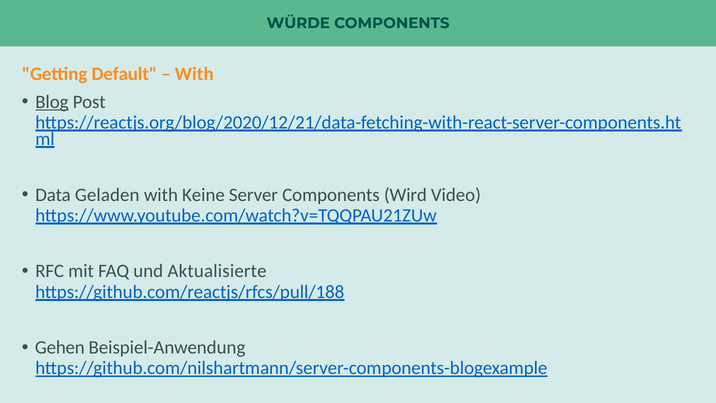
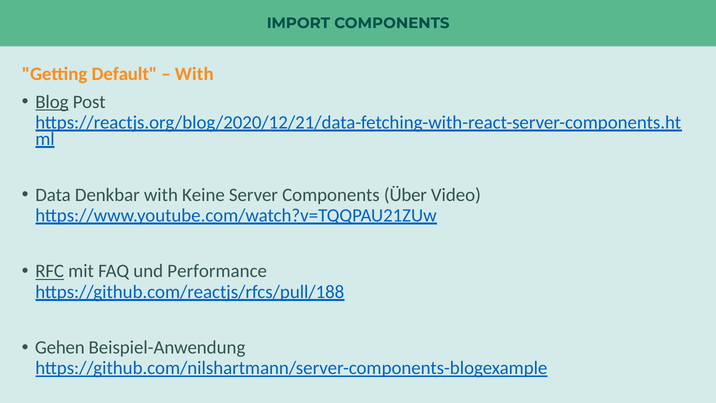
WÜRDE: WÜRDE -> IMPORT
Geladen: Geladen -> Denkbar
Wird: Wird -> Über
RFC underline: none -> present
Aktualisierte: Aktualisierte -> Performance
